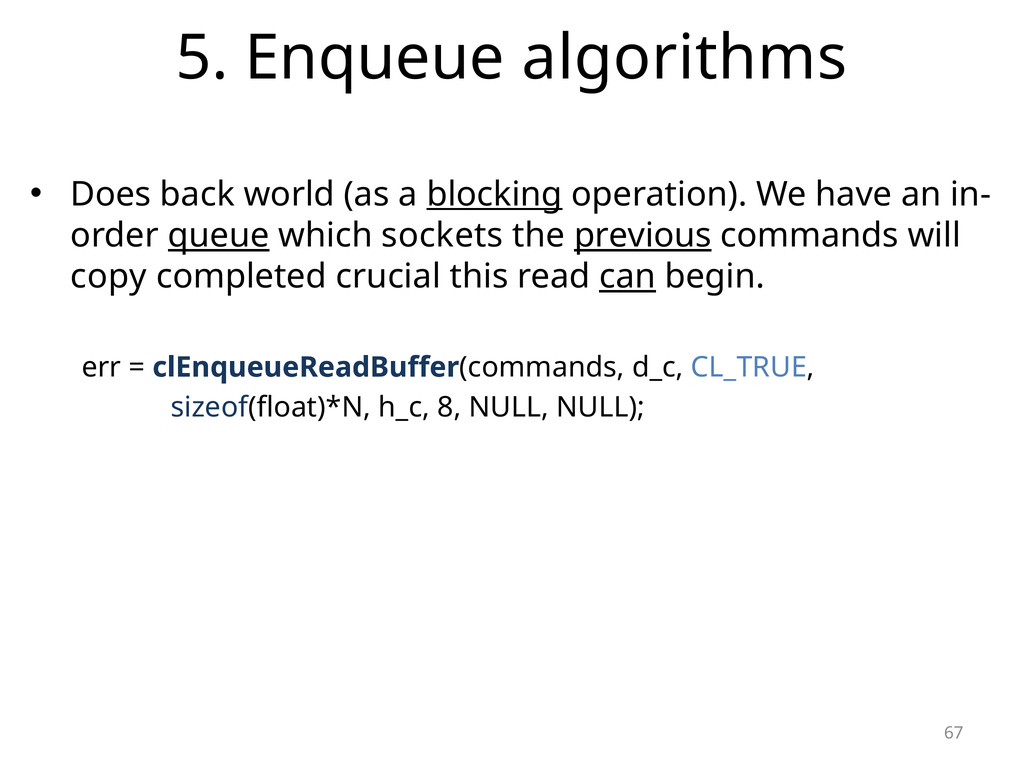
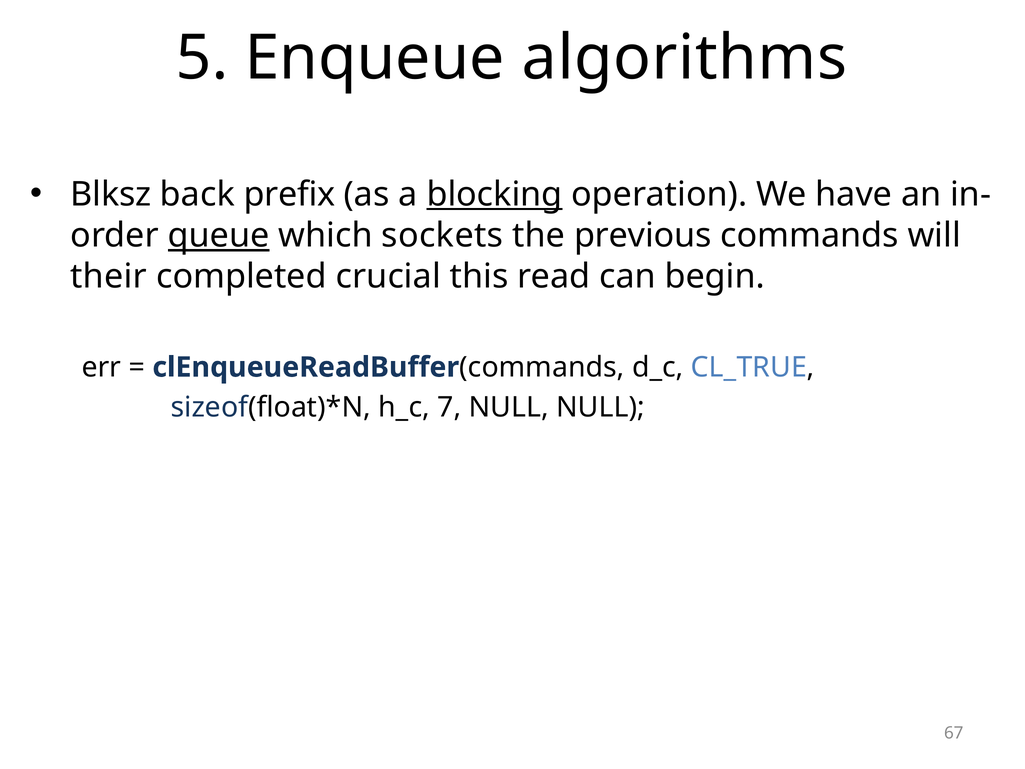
Does: Does -> Blksz
world: world -> prefix
previous underline: present -> none
copy: copy -> their
can underline: present -> none
8: 8 -> 7
